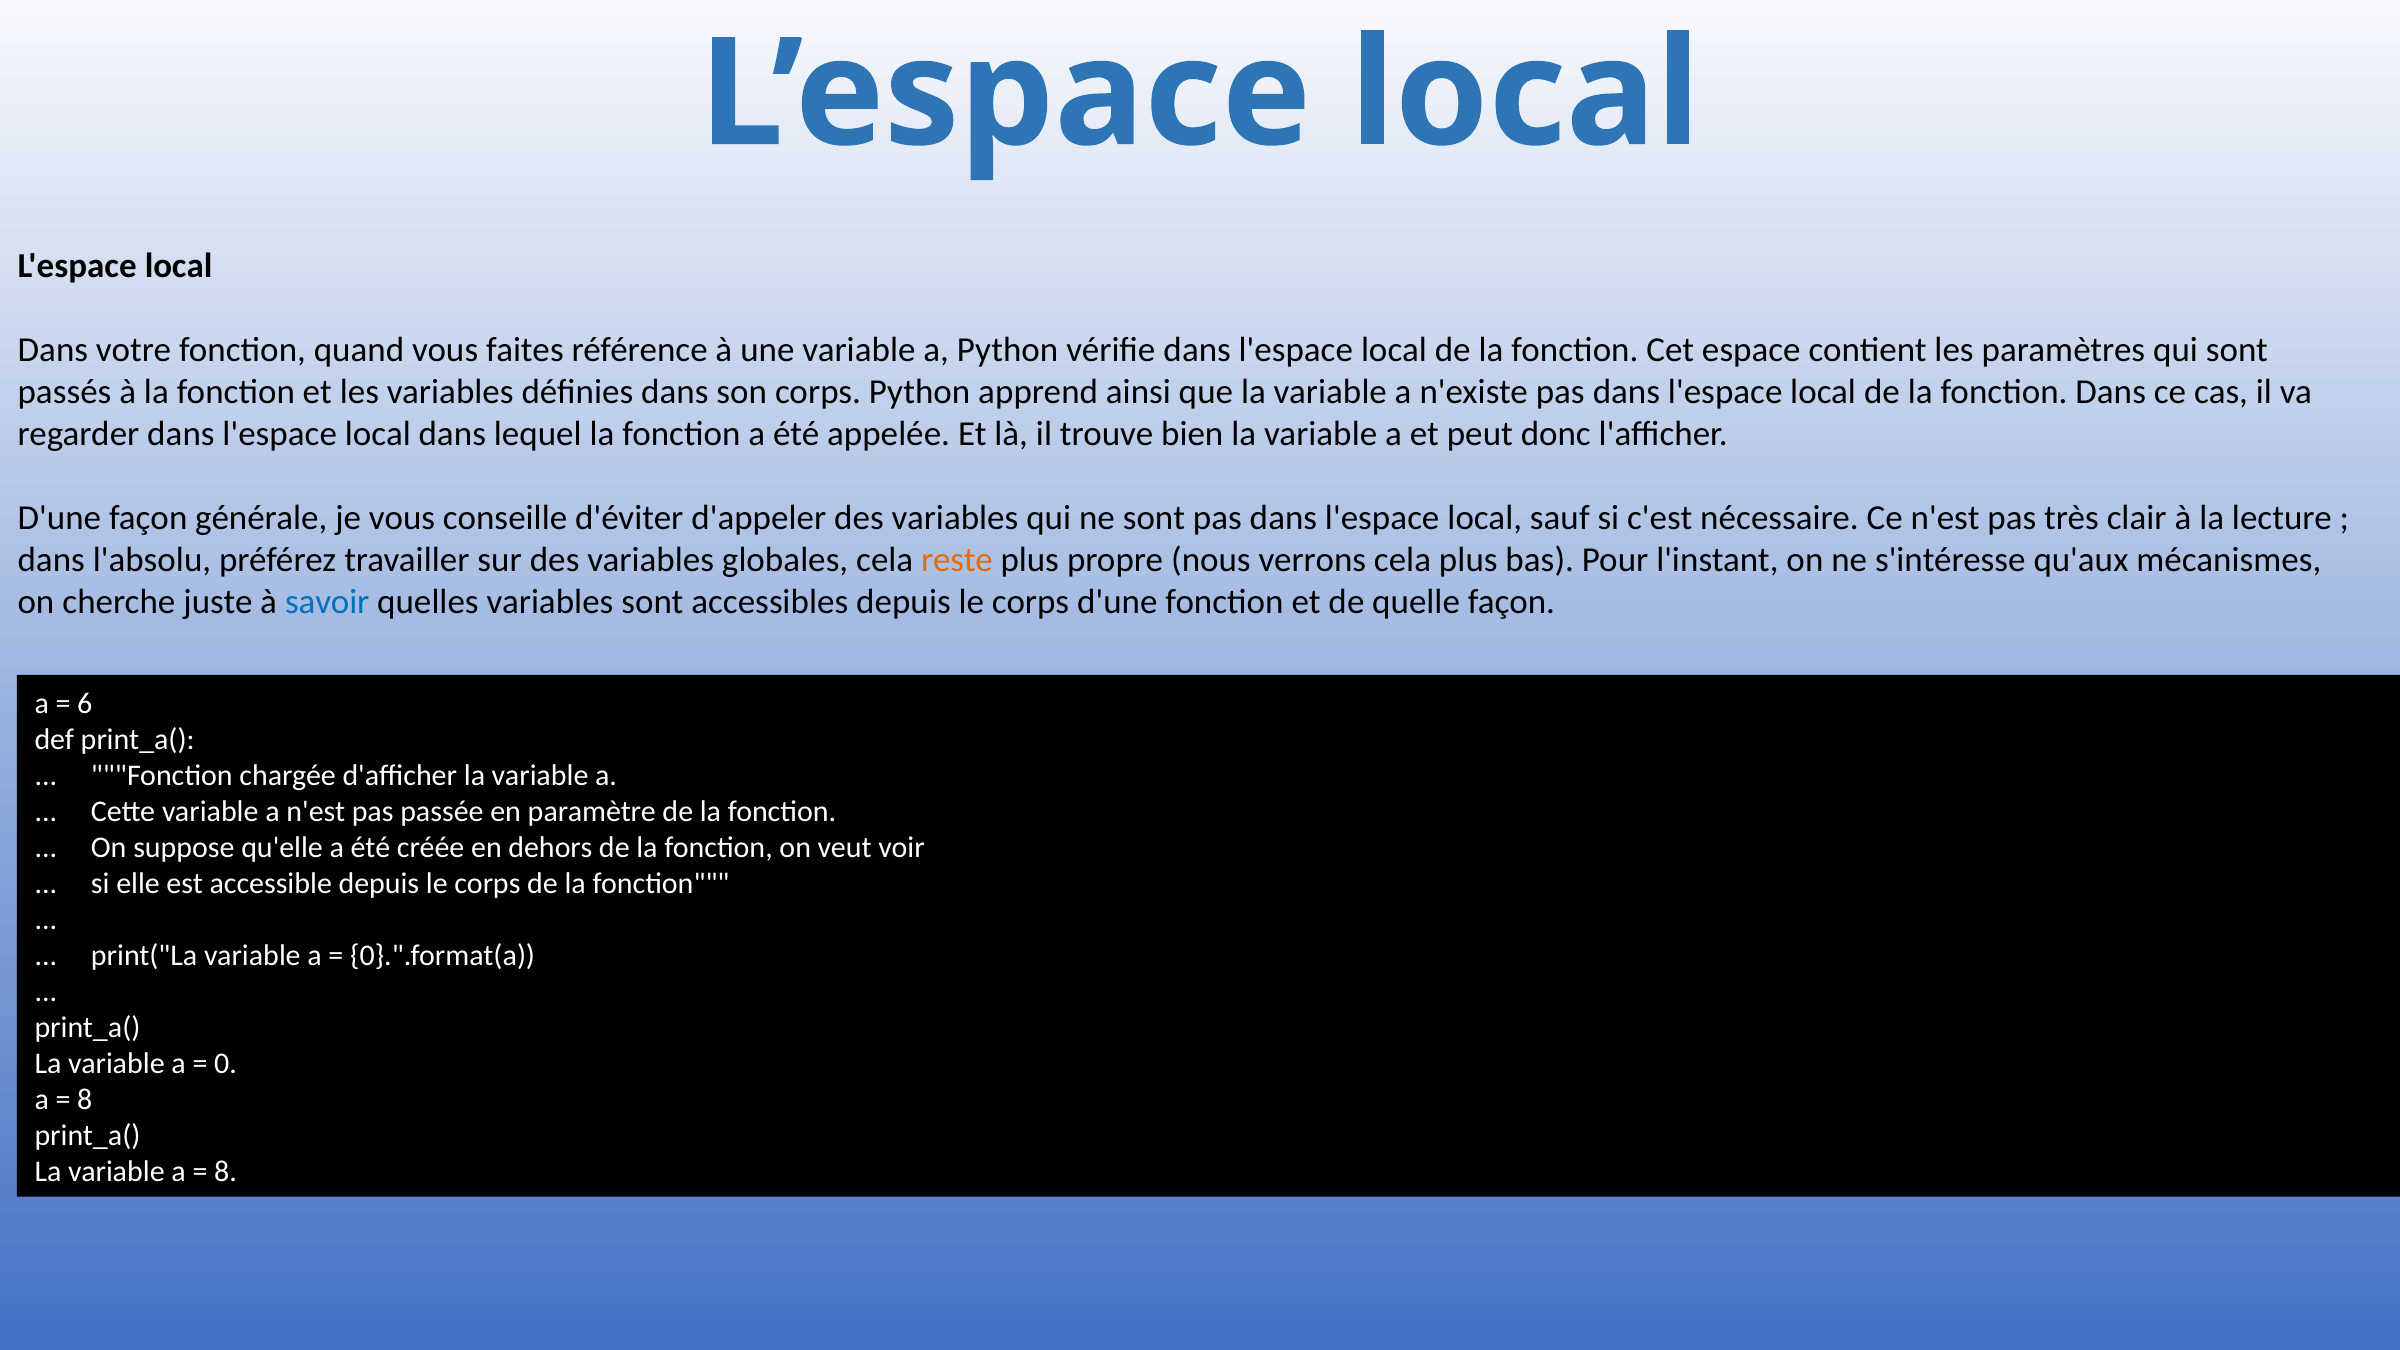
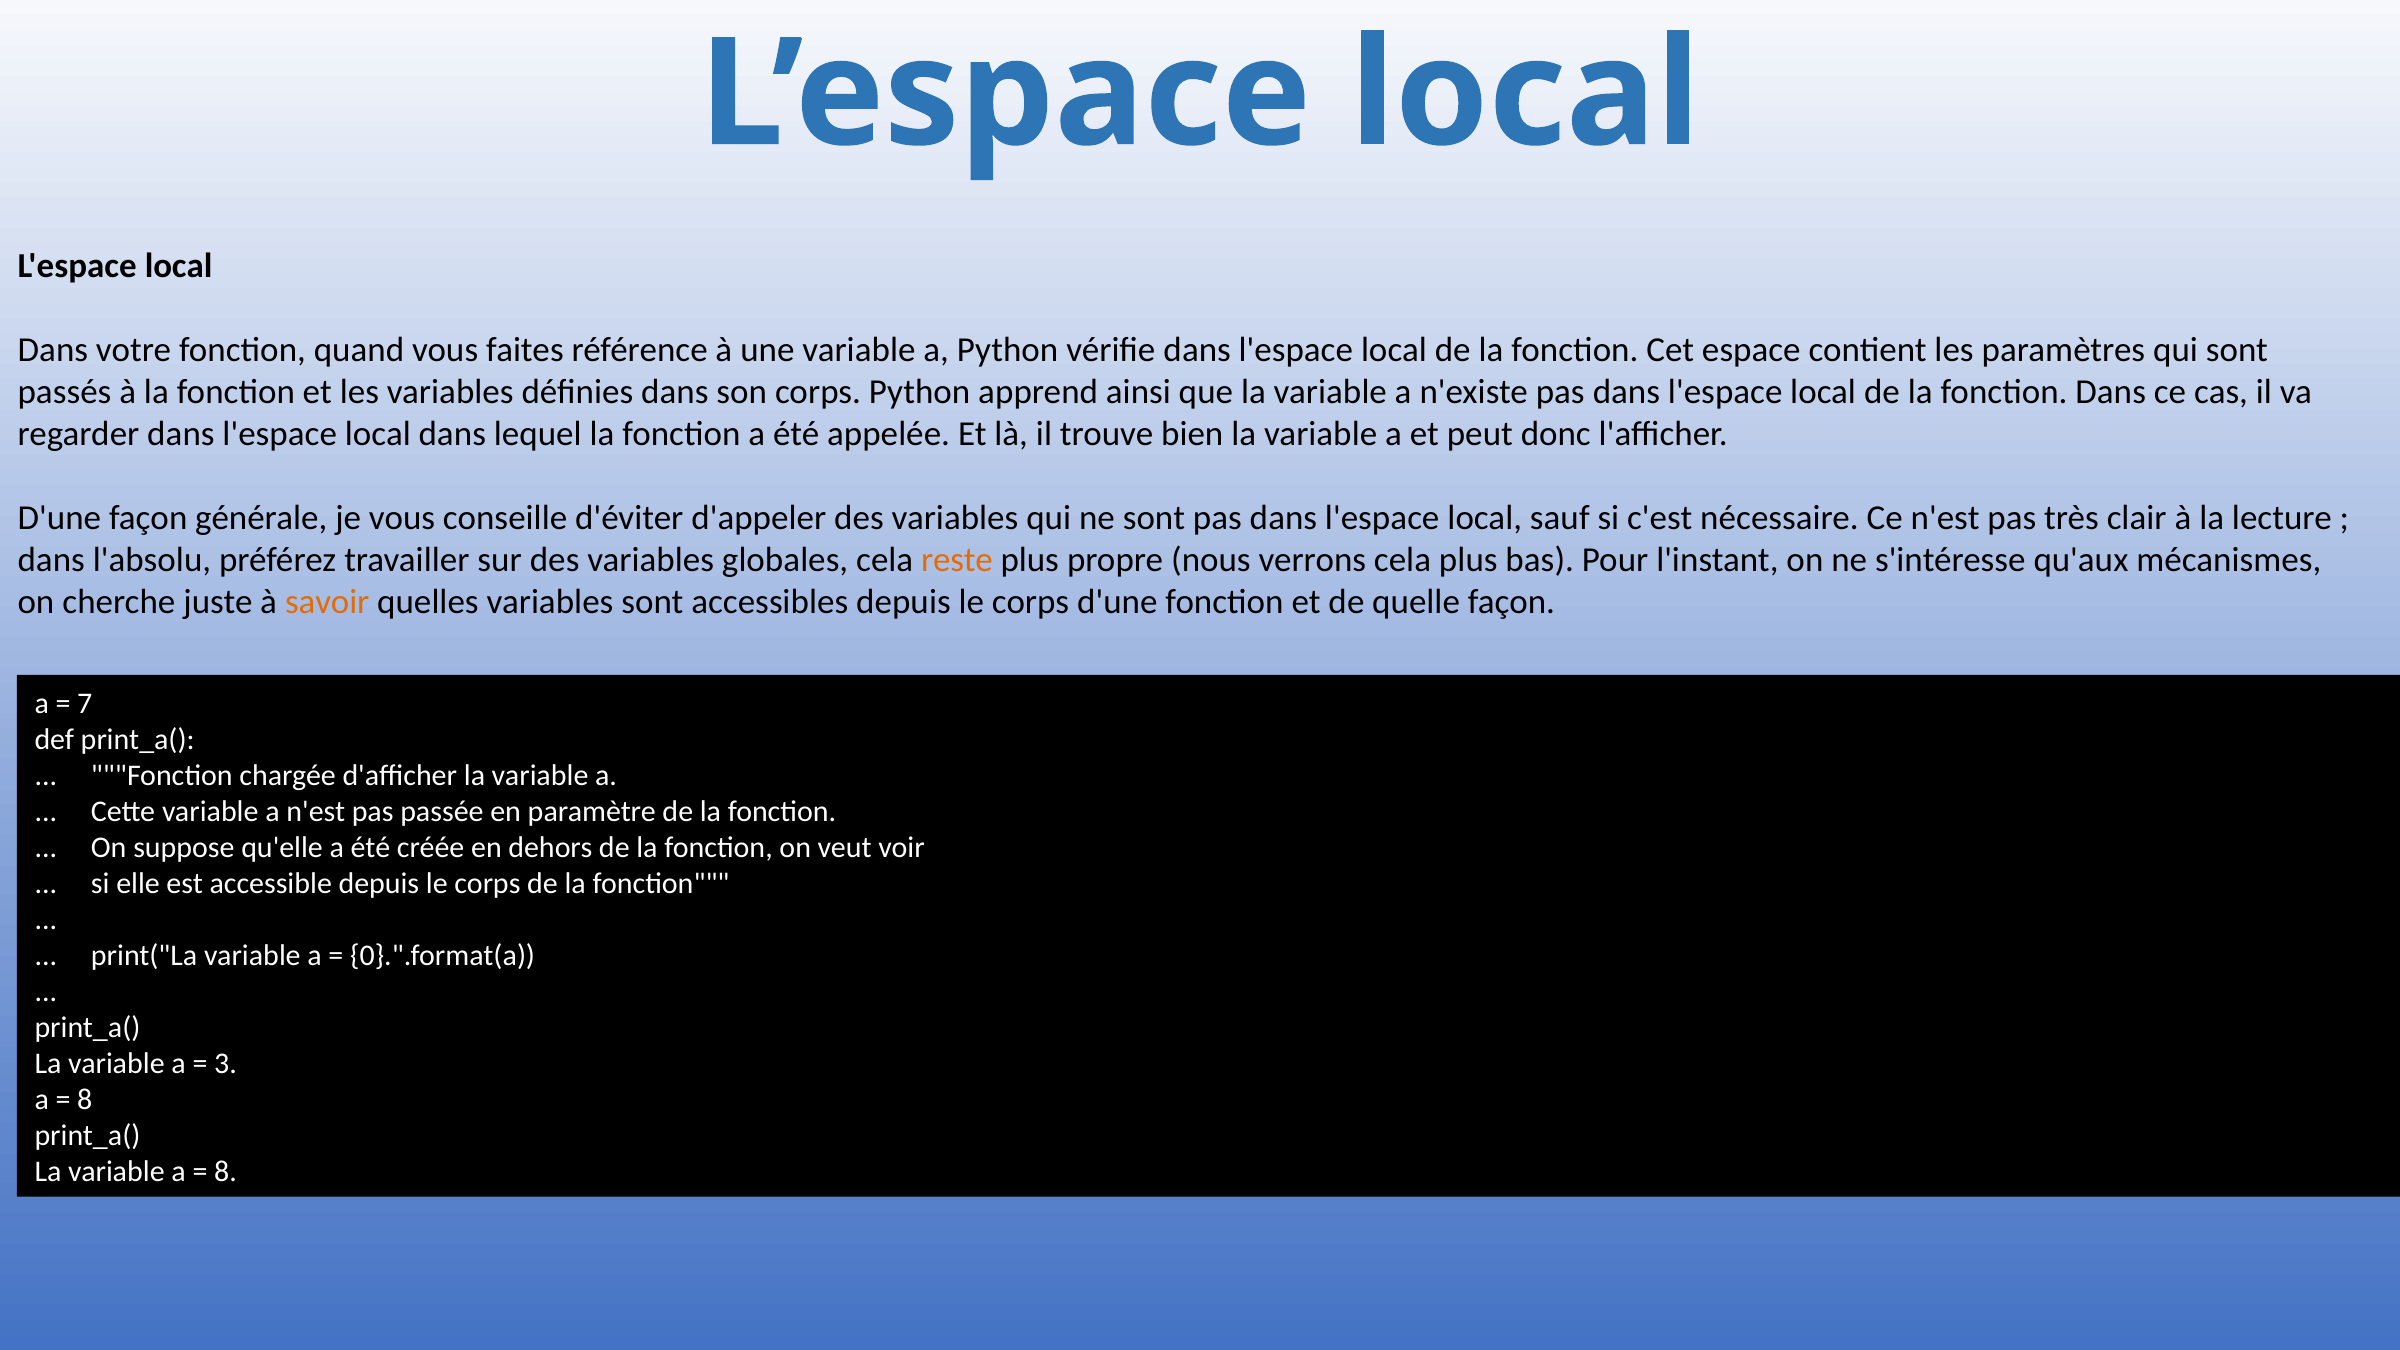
savoir colour: blue -> orange
6: 6 -> 7
0: 0 -> 3
